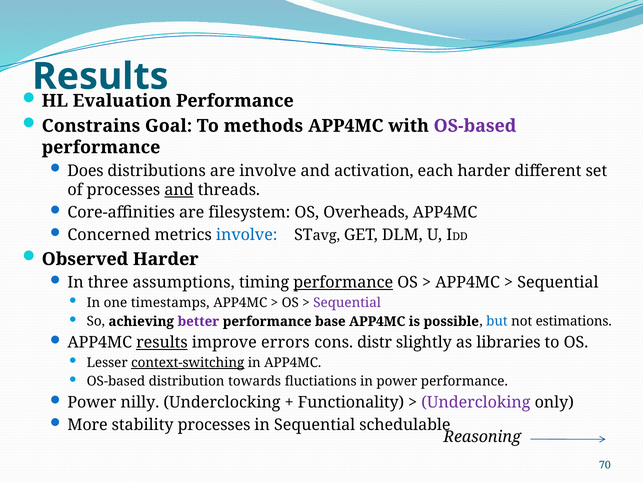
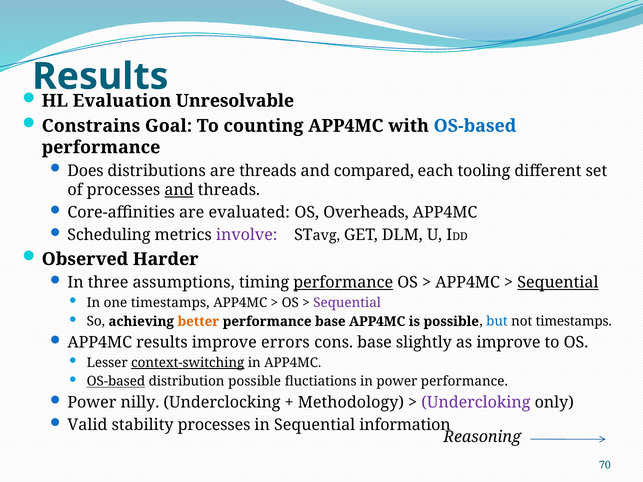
Performance at (235, 101): Performance -> Unresolvable
methods: methods -> counting
OS-based at (475, 126) colour: purple -> blue
are involve: involve -> threads
activation: activation -> compared
each harder: harder -> tooling
filesystem: filesystem -> evaluated
Concerned: Concerned -> Scheduling
involve at (247, 235) colour: blue -> purple
Sequential at (558, 283) underline: none -> present
better colour: purple -> orange
not estimations: estimations -> timestamps
results at (162, 343) underline: present -> none
cons distr: distr -> base
as libraries: libraries -> improve
OS-based at (116, 382) underline: none -> present
distribution towards: towards -> possible
Functionality: Functionality -> Methodology
More: More -> Valid
schedulable: schedulable -> information
